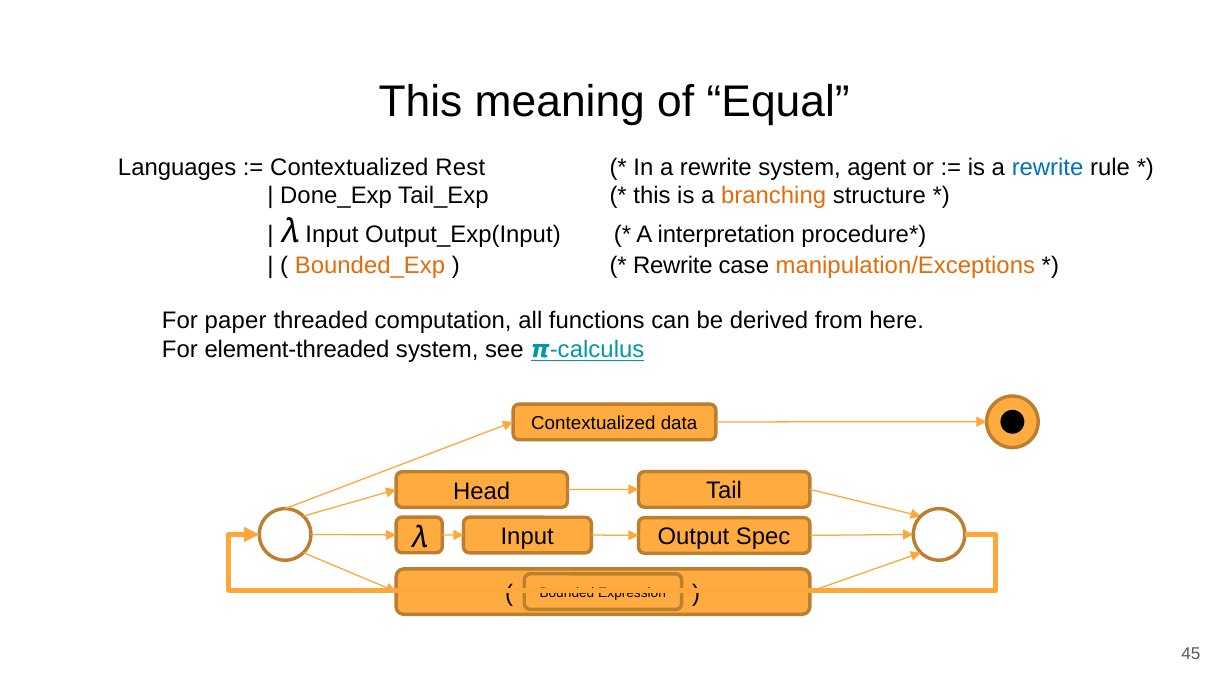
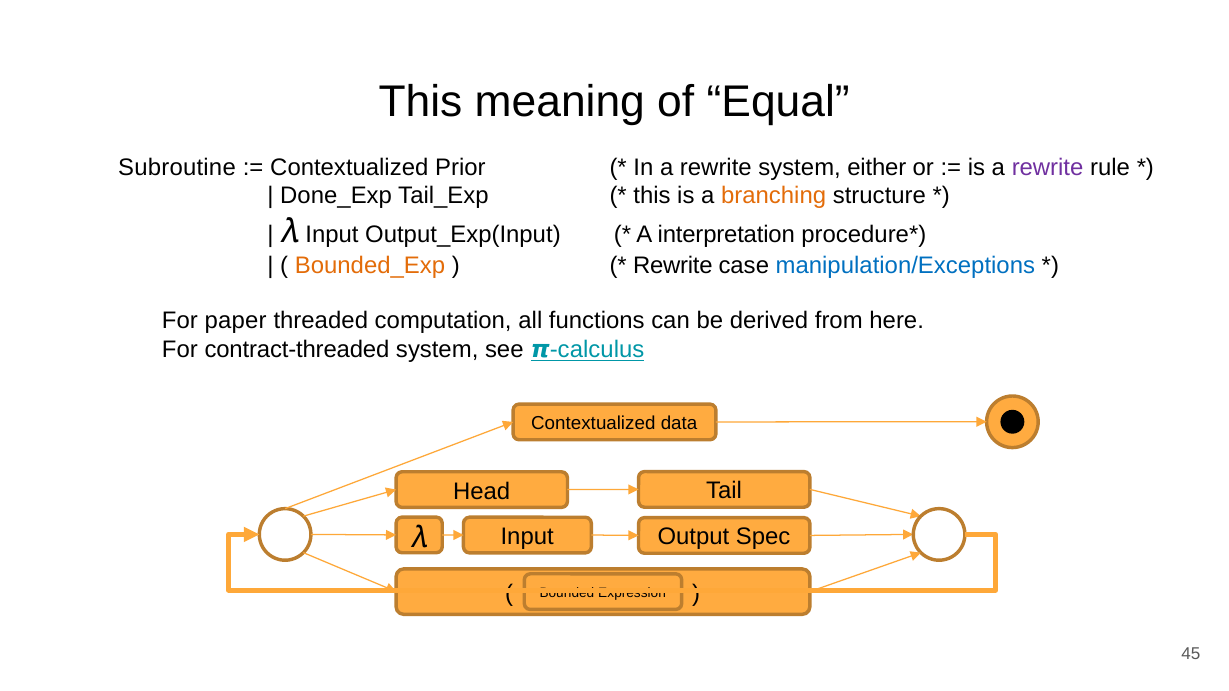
Languages: Languages -> Subroutine
Rest: Rest -> Prior
agent: agent -> either
rewrite at (1048, 167) colour: blue -> purple
manipulation/Exceptions colour: orange -> blue
element-threaded: element-threaded -> contract-threaded
